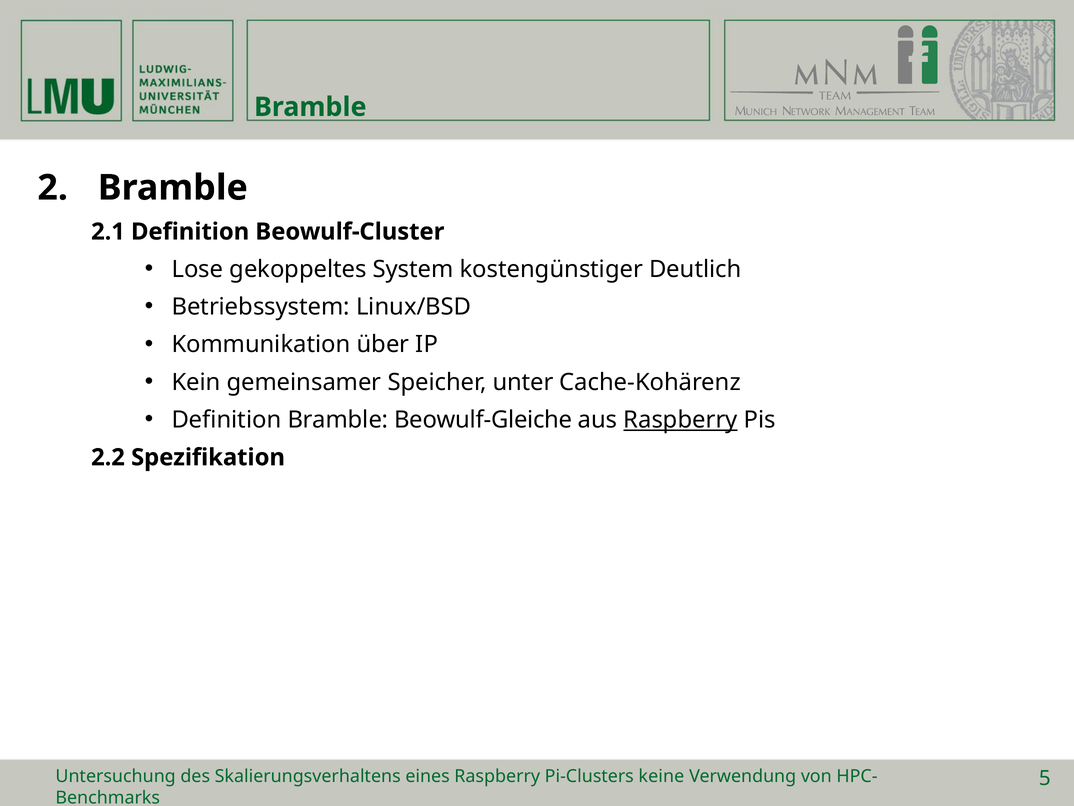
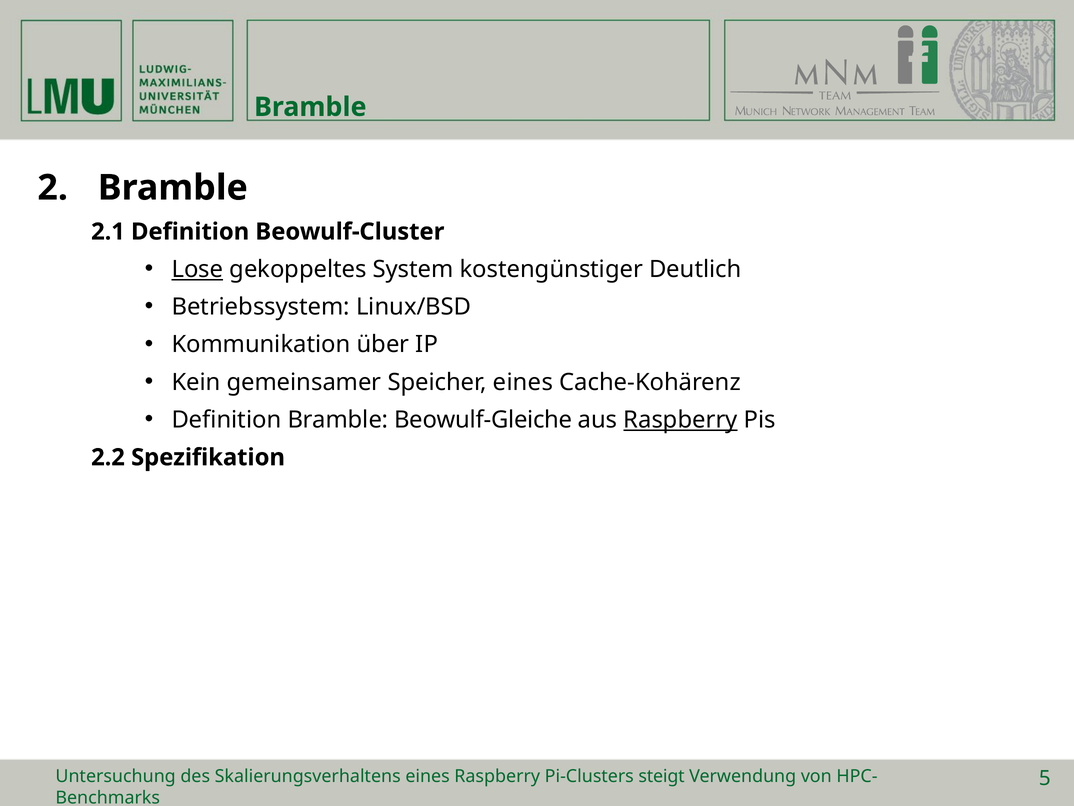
Lose underline: none -> present
Speicher unter: unter -> eines
keine: keine -> steigt
